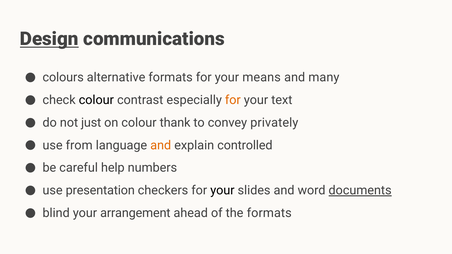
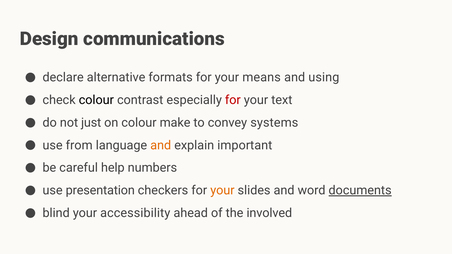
Design underline: present -> none
colours: colours -> declare
many: many -> using
for at (233, 100) colour: orange -> red
thank: thank -> make
privately: privately -> systems
controlled: controlled -> important
your at (222, 191) colour: black -> orange
arrangement: arrangement -> accessibility
the formats: formats -> involved
